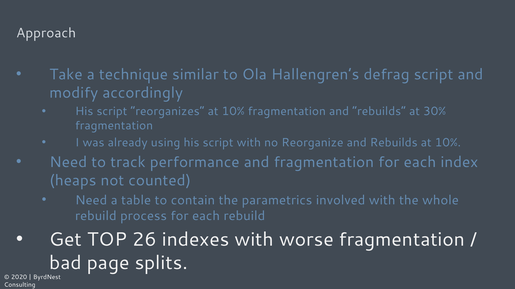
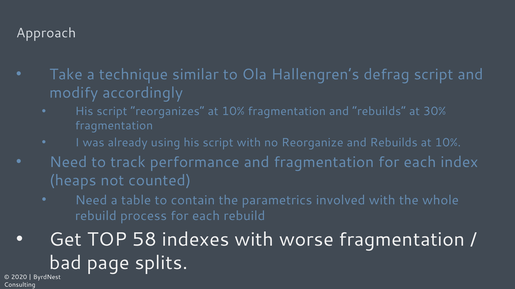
26: 26 -> 58
